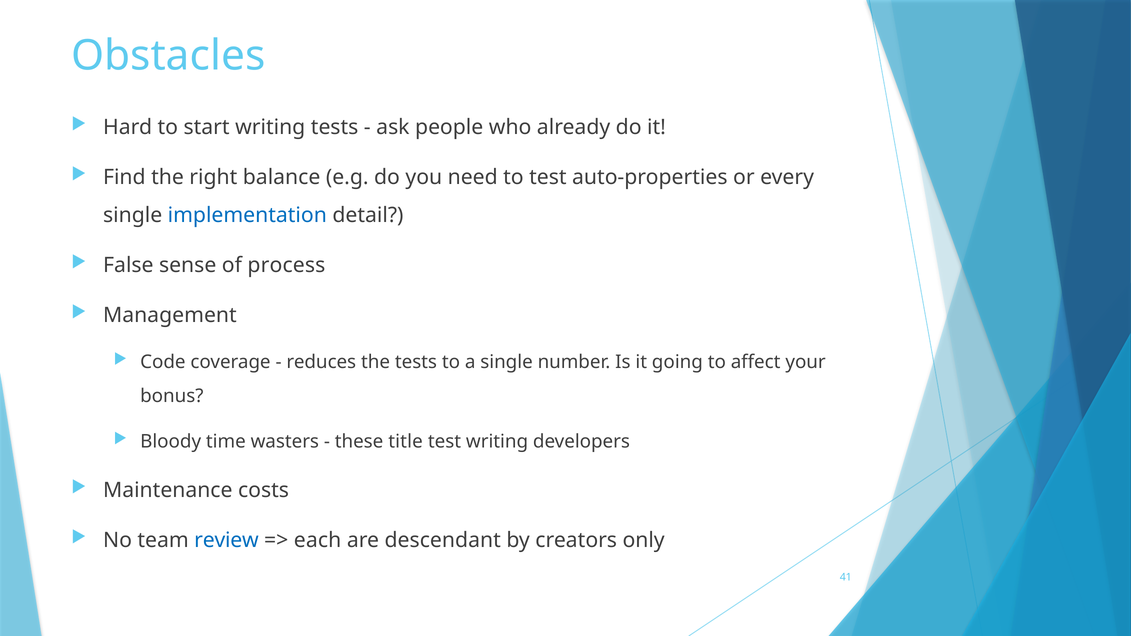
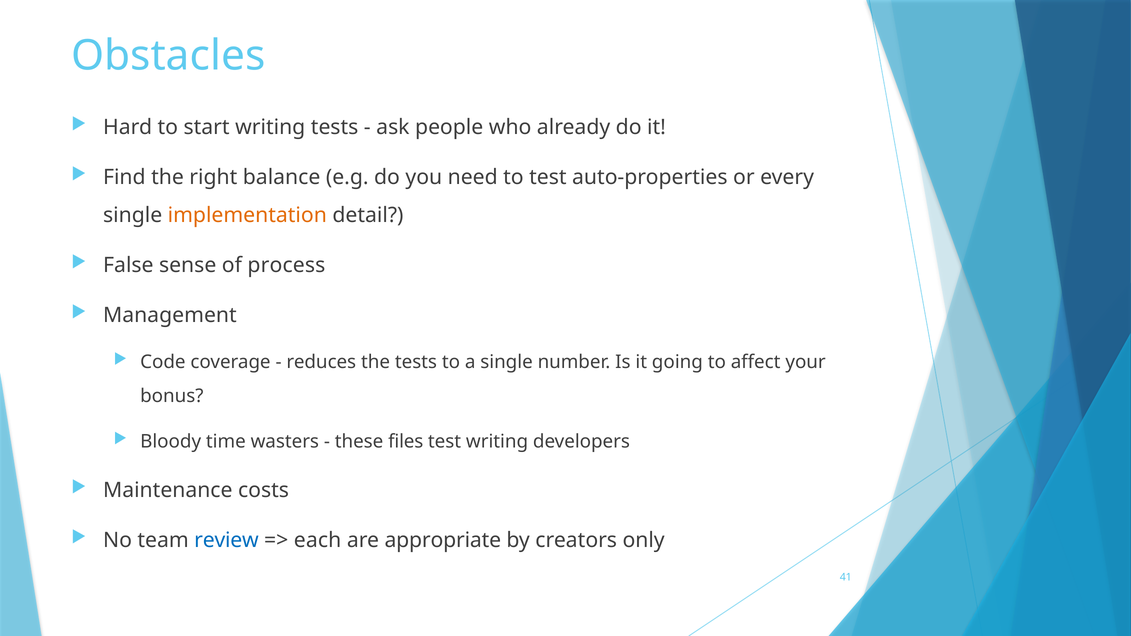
implementation colour: blue -> orange
title: title -> files
descendant: descendant -> appropriate
